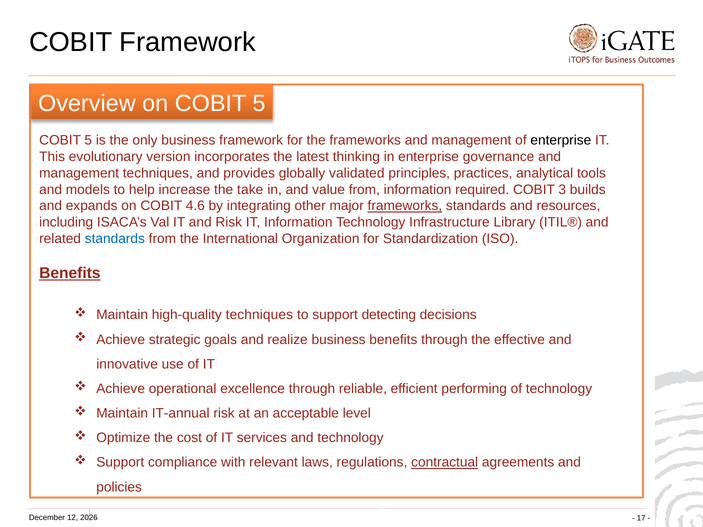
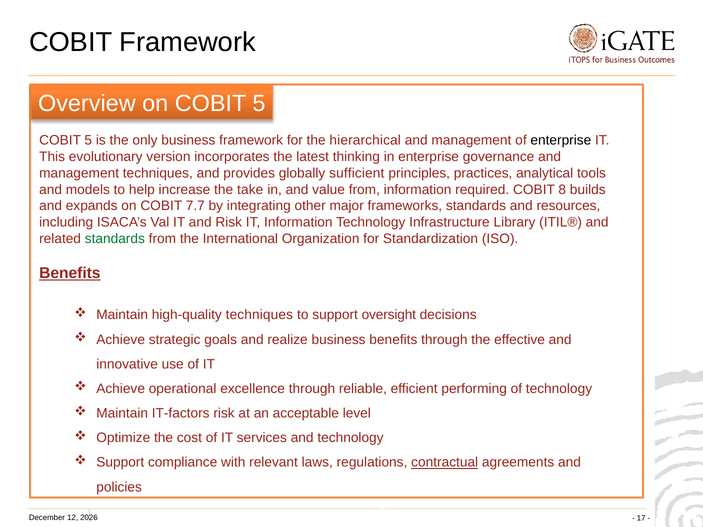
the frameworks: frameworks -> hierarchical
validated: validated -> sufficient
3: 3 -> 8
4.6: 4.6 -> 7.7
frameworks at (405, 206) underline: present -> none
standards at (115, 239) colour: blue -> green
detecting: detecting -> oversight
IT-annual: IT-annual -> IT-factors
